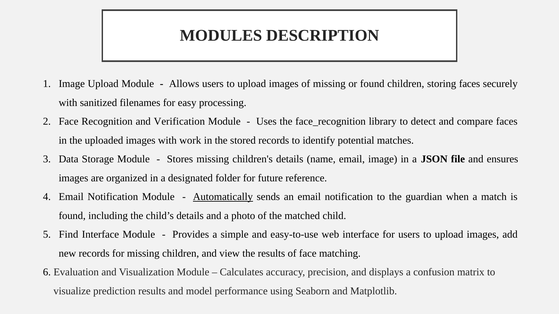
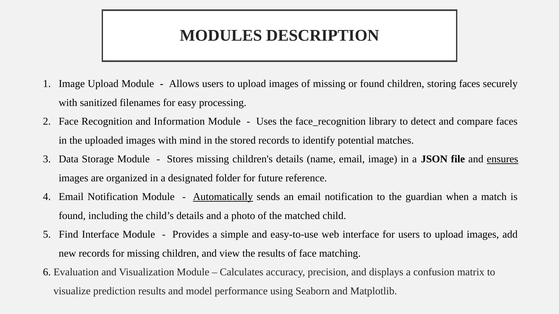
Verification: Verification -> Information
work: work -> mind
ensures underline: none -> present
